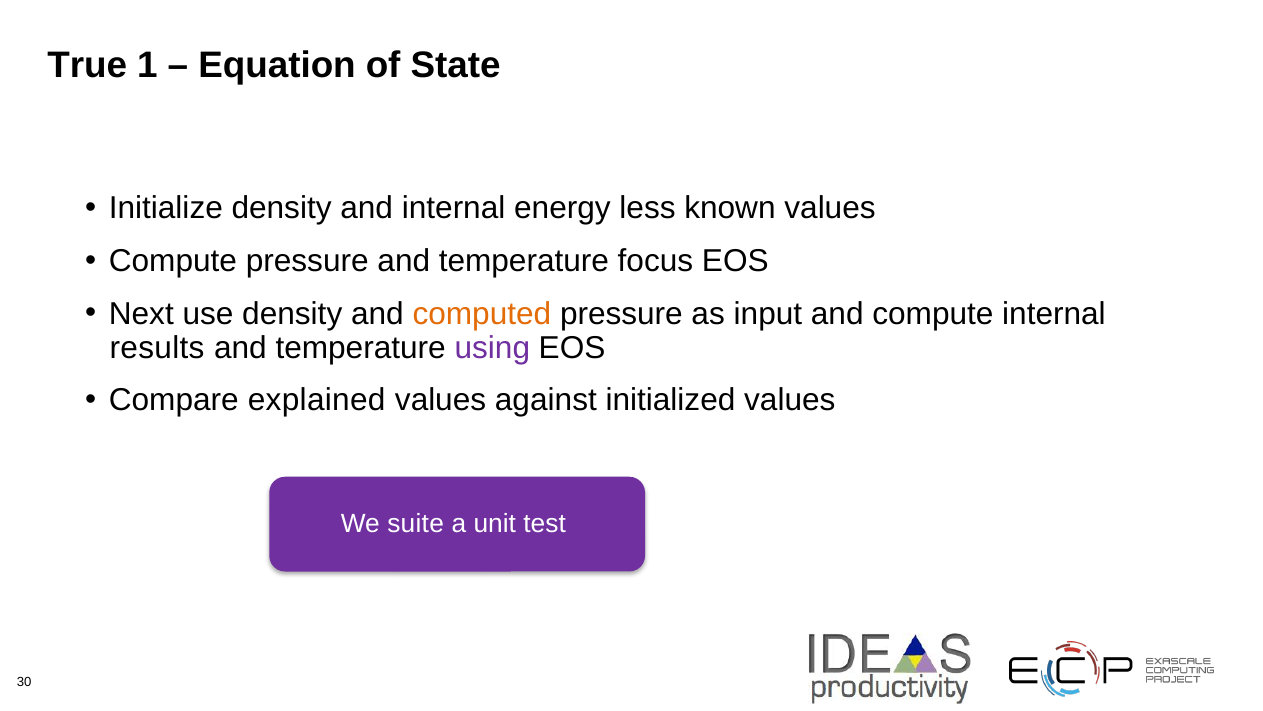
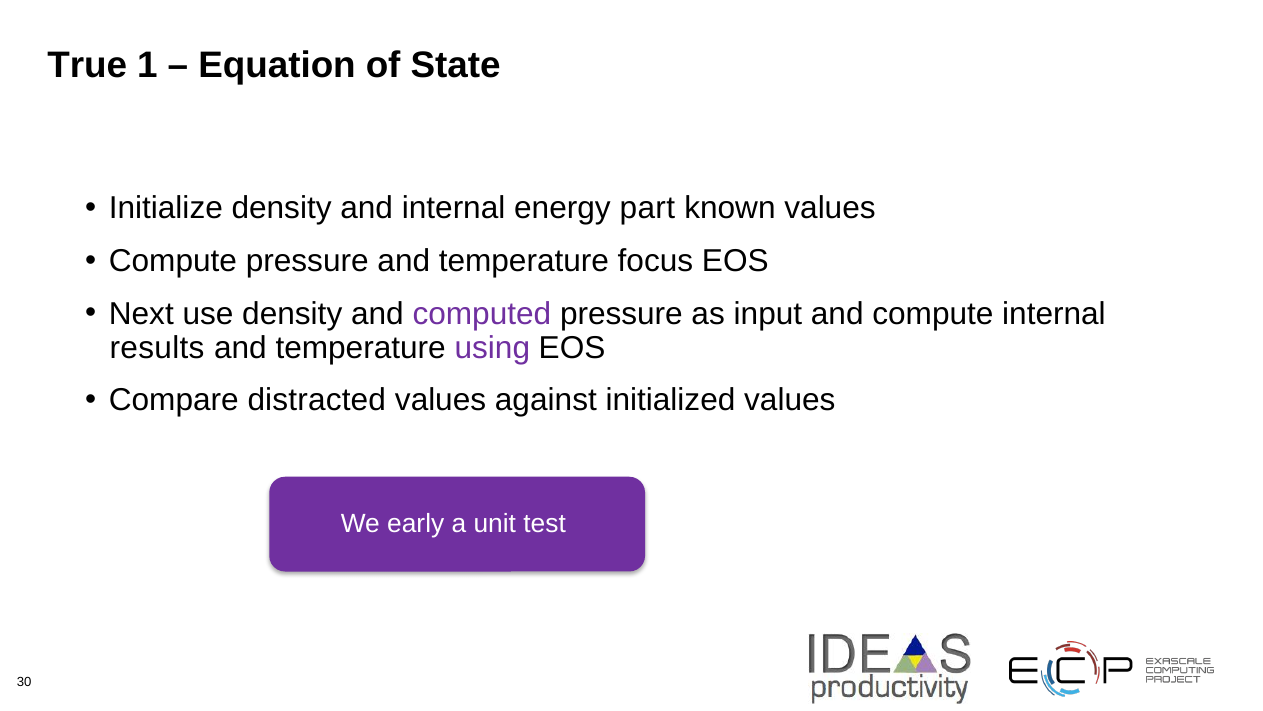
less: less -> part
computed colour: orange -> purple
explained: explained -> distracted
suite: suite -> early
